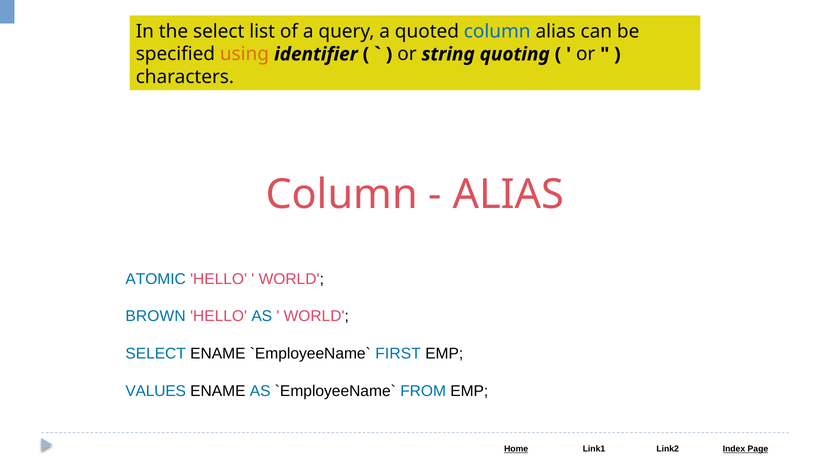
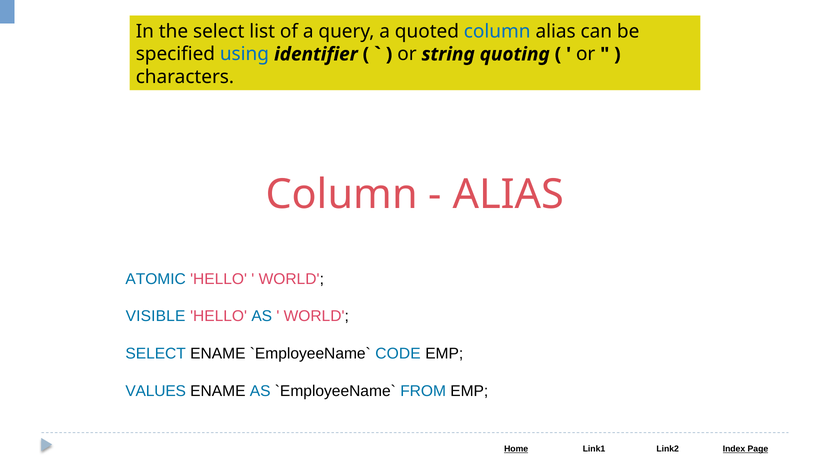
using colour: orange -> blue
BROWN: BROWN -> VISIBLE
FIRST: FIRST -> CODE
